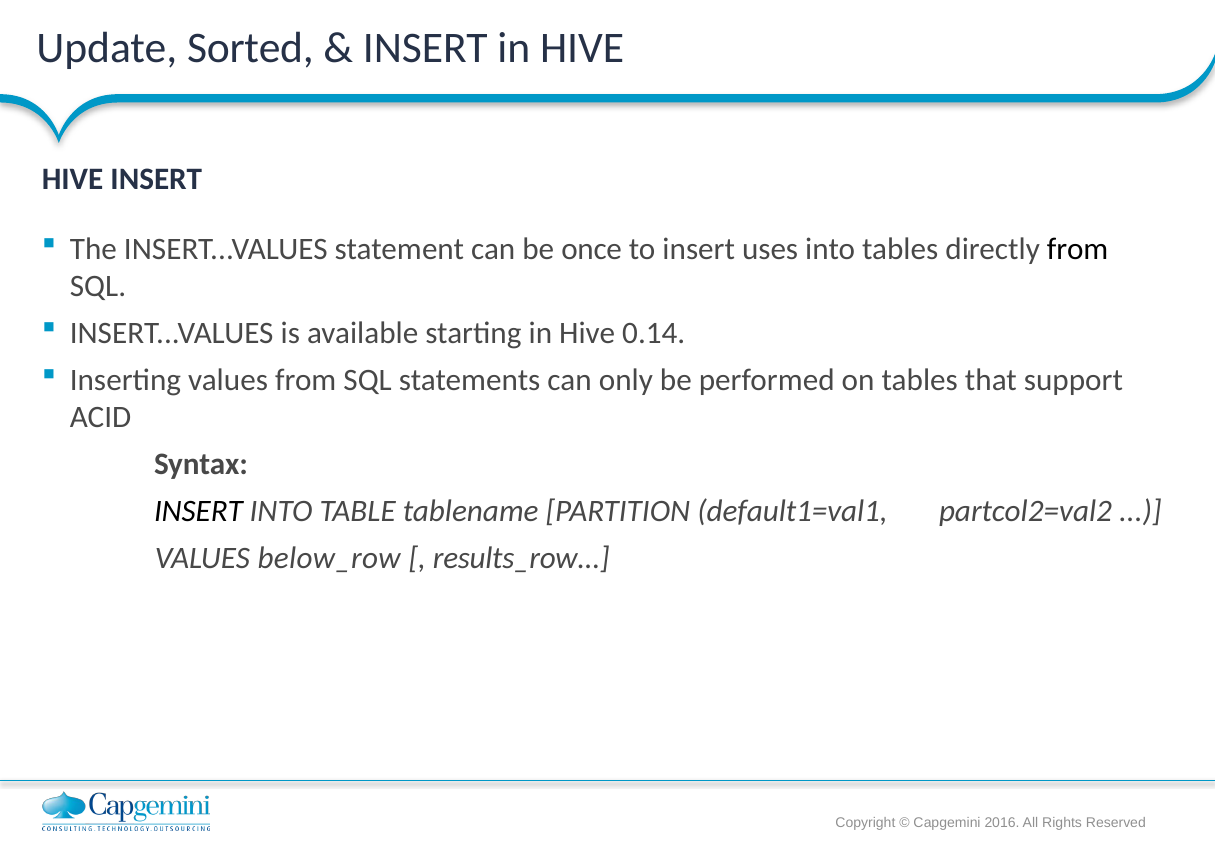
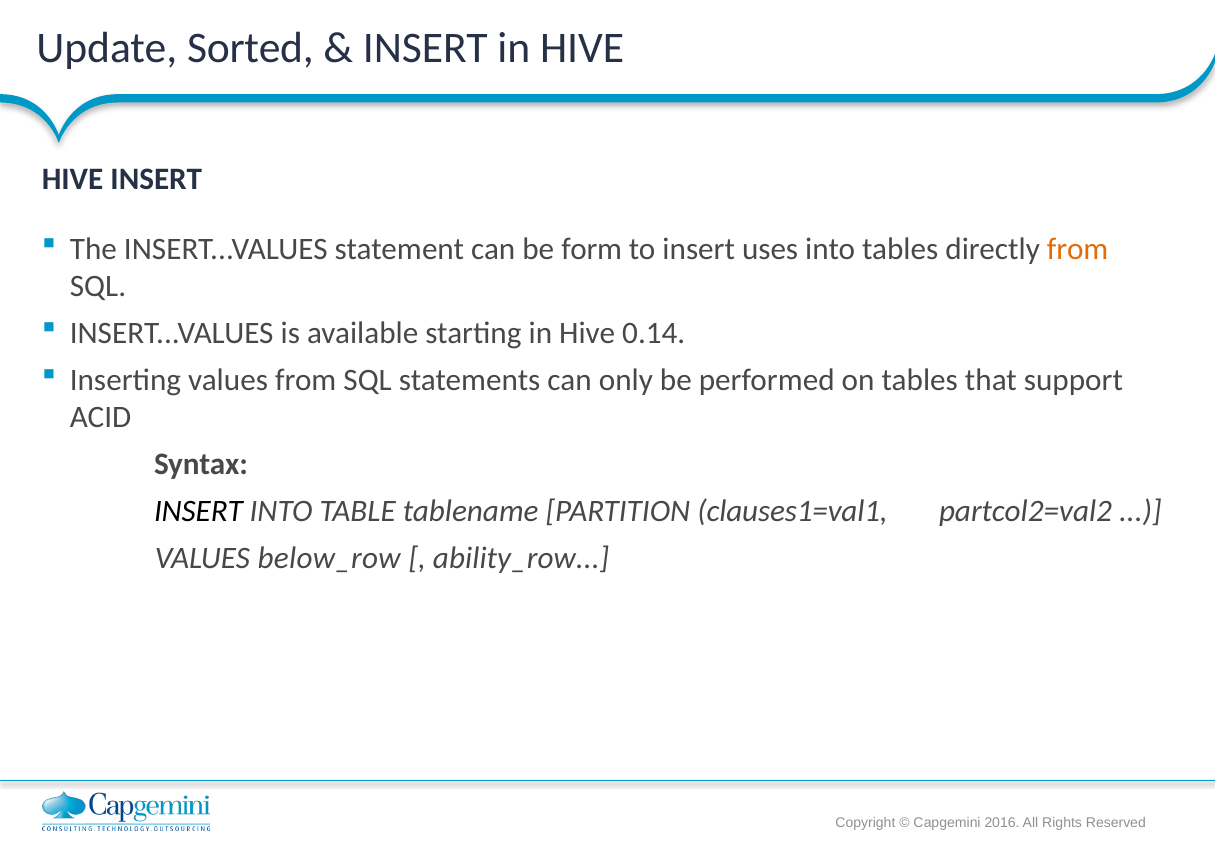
once: once -> form
from at (1078, 249) colour: black -> orange
default1=val1: default1=val1 -> clauses1=val1
results_row: results_row -> ability_row
